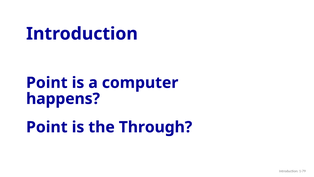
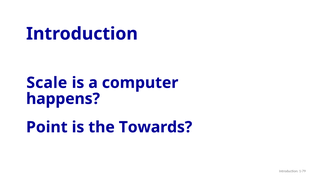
Point at (47, 83): Point -> Scale
Through: Through -> Towards
